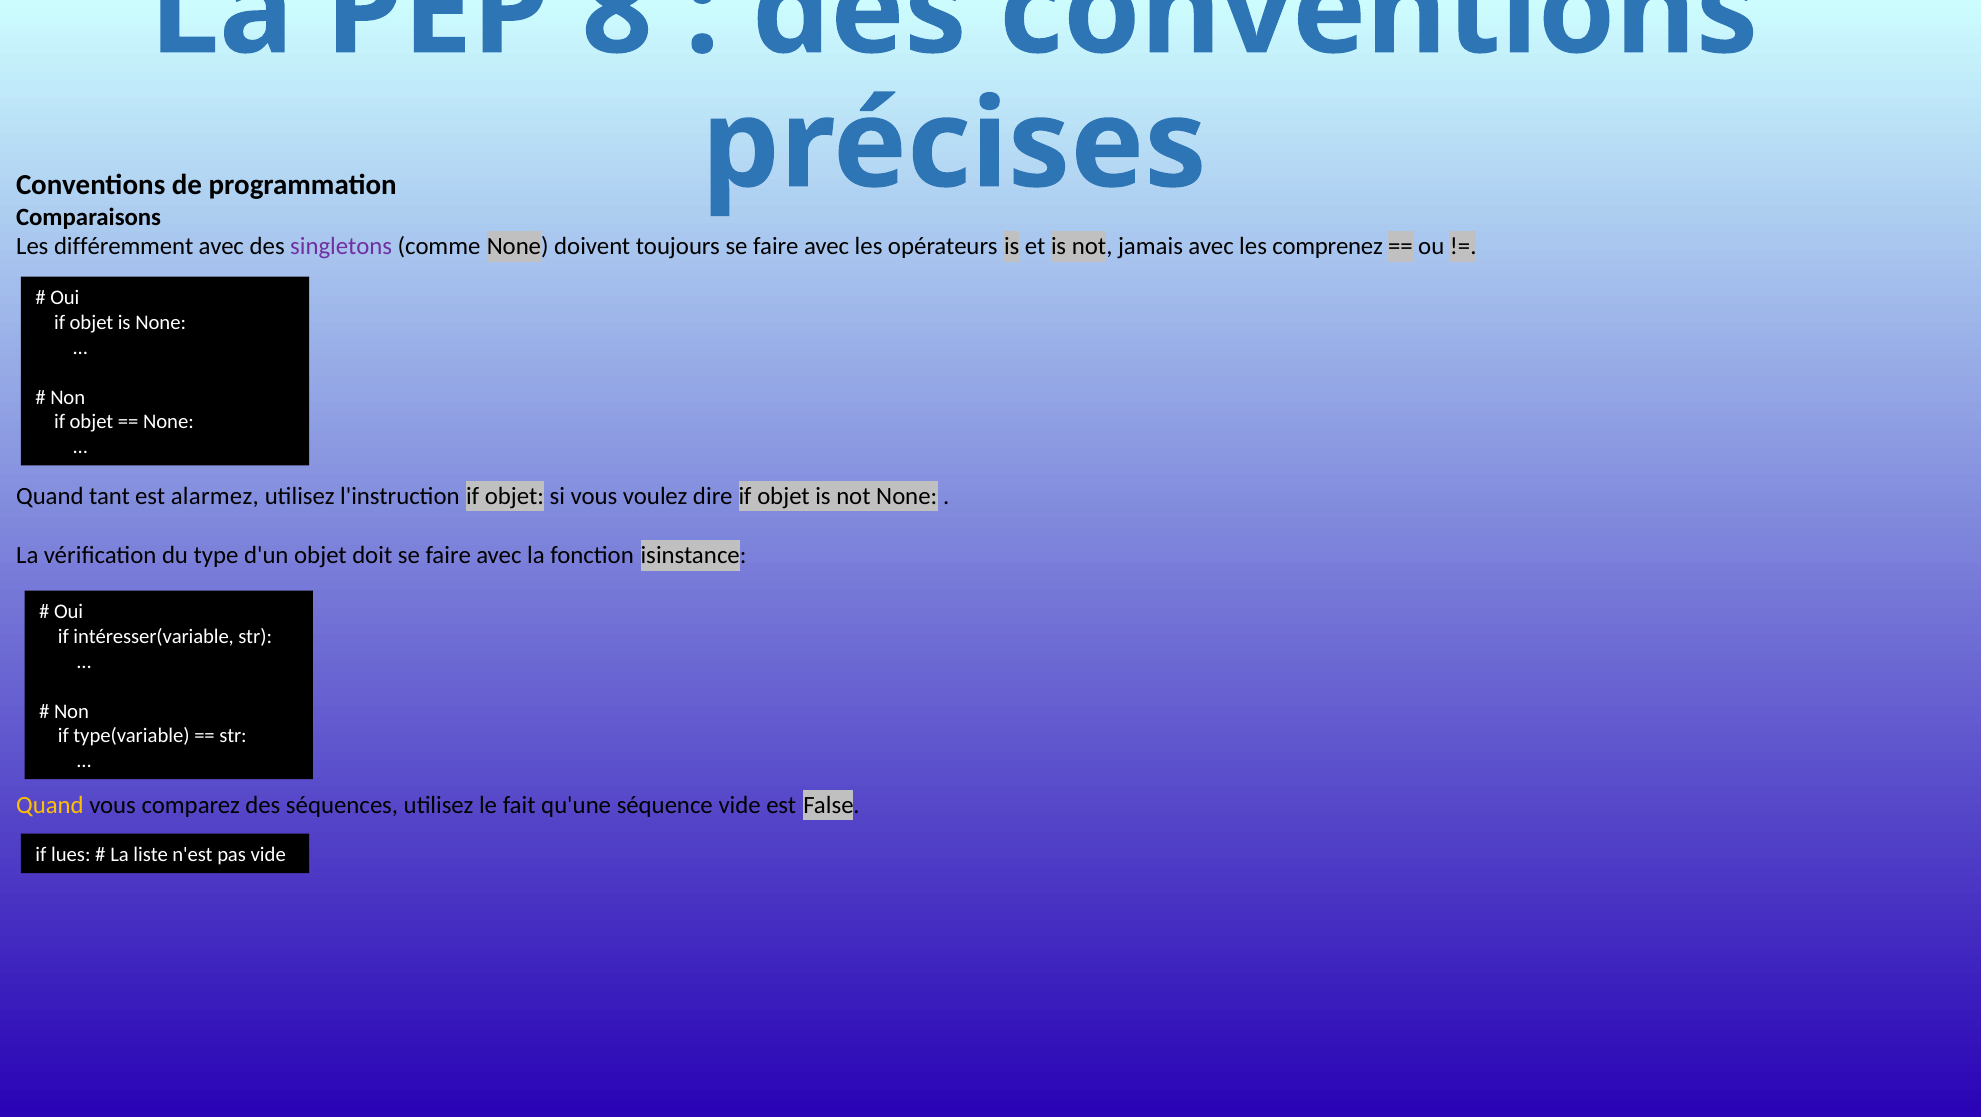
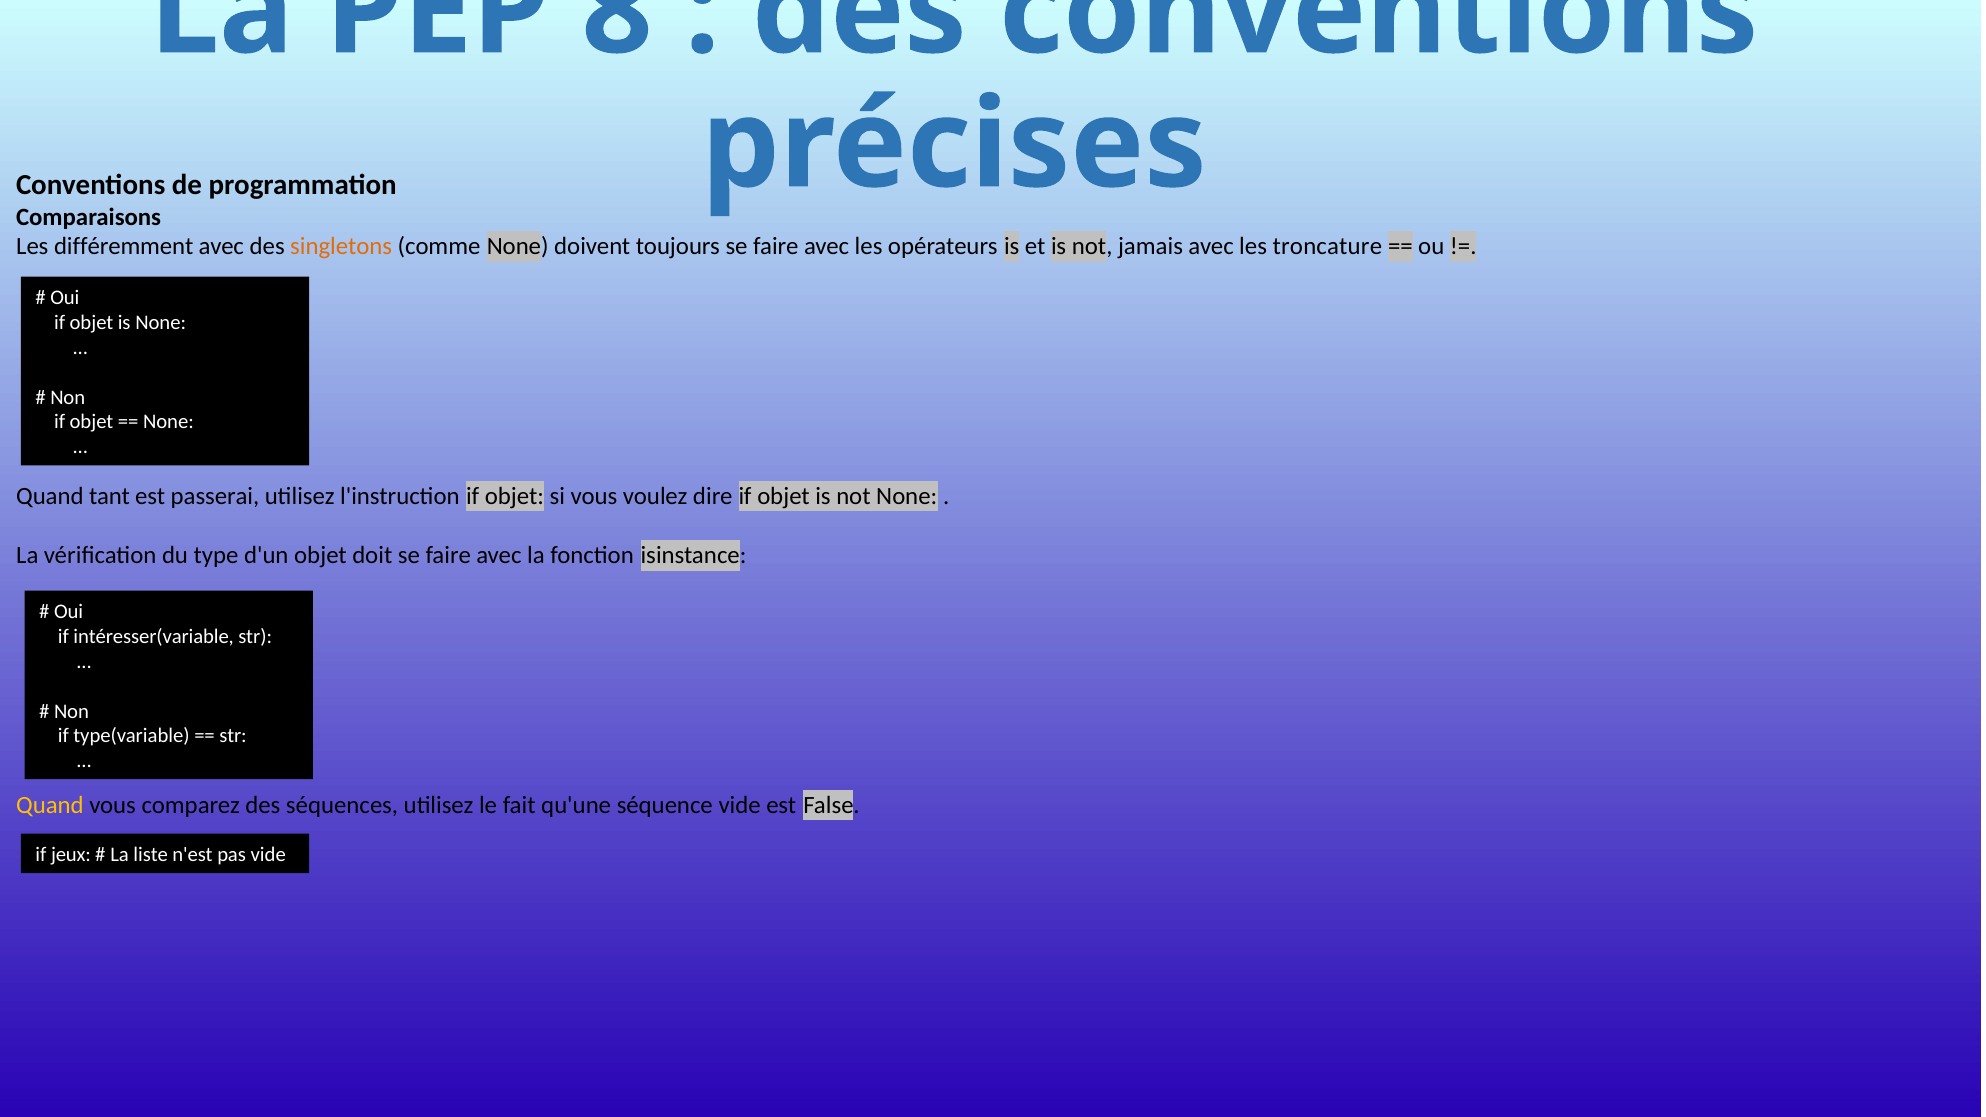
singletons colour: purple -> orange
comprenez: comprenez -> troncature
alarmez: alarmez -> passerai
lues: lues -> jeux
